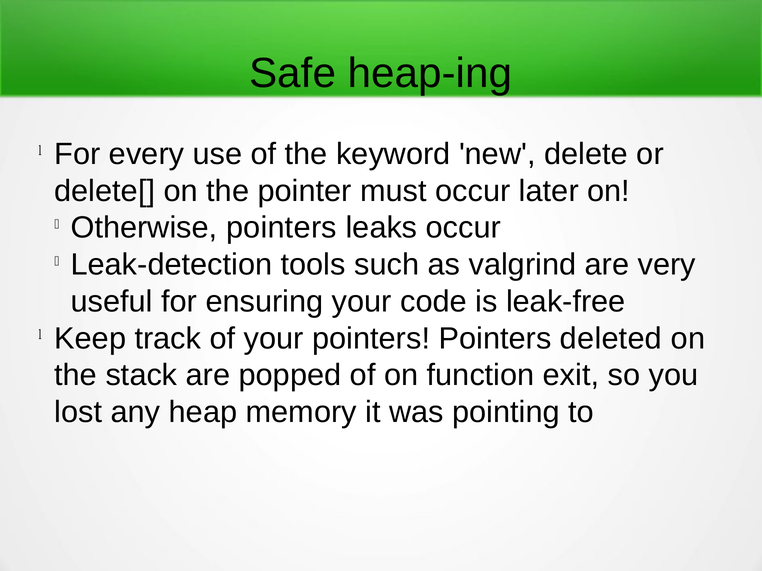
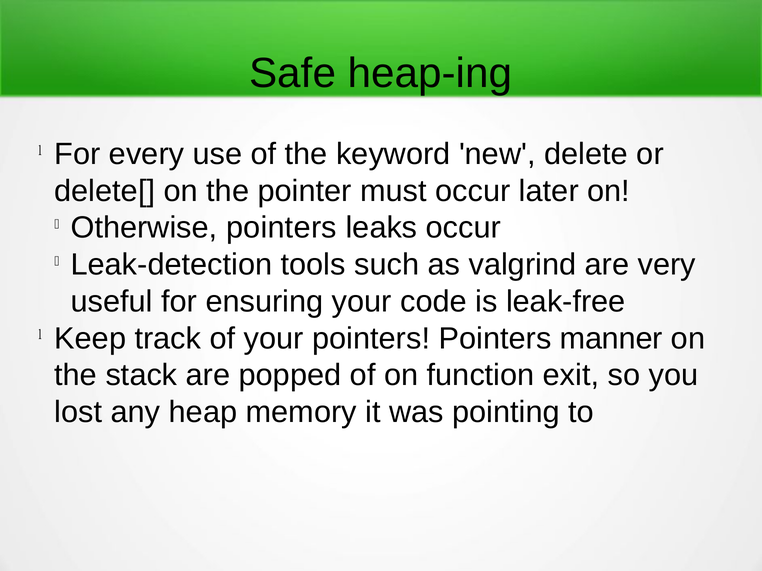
deleted: deleted -> manner
